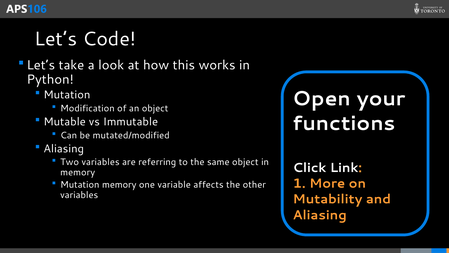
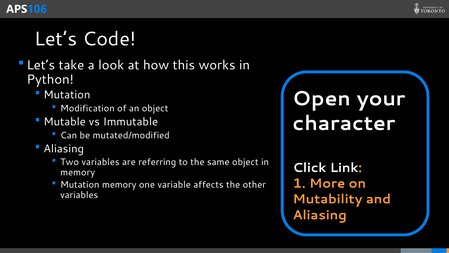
functions: functions -> character
